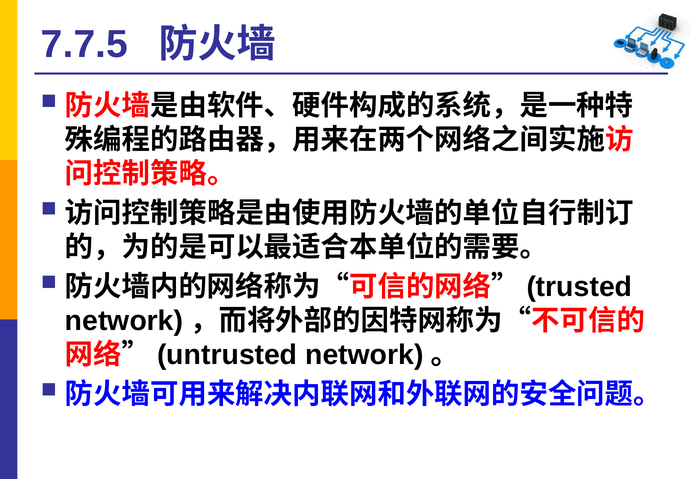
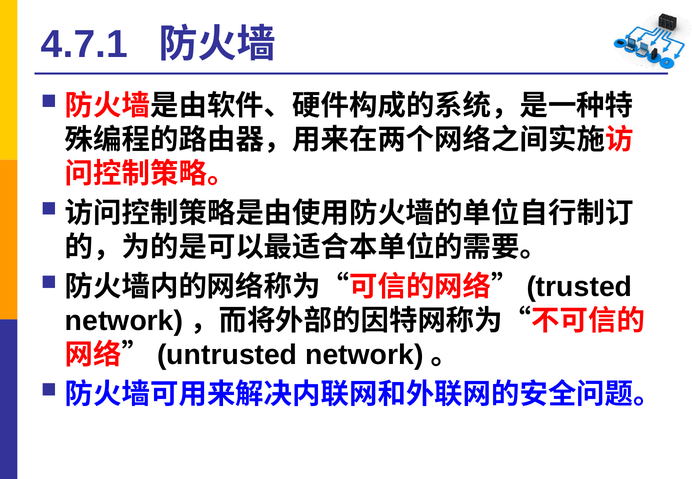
7.7.5: 7.7.5 -> 4.7.1
